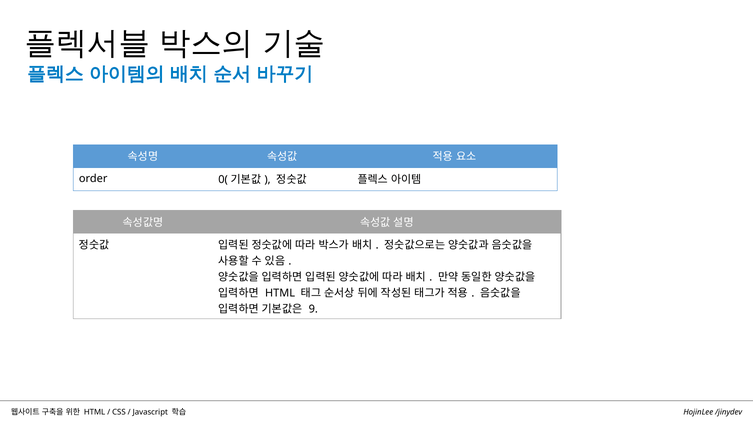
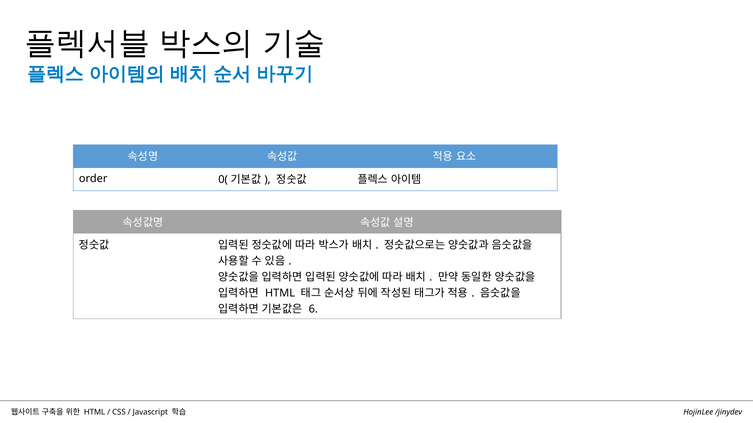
9: 9 -> 6
